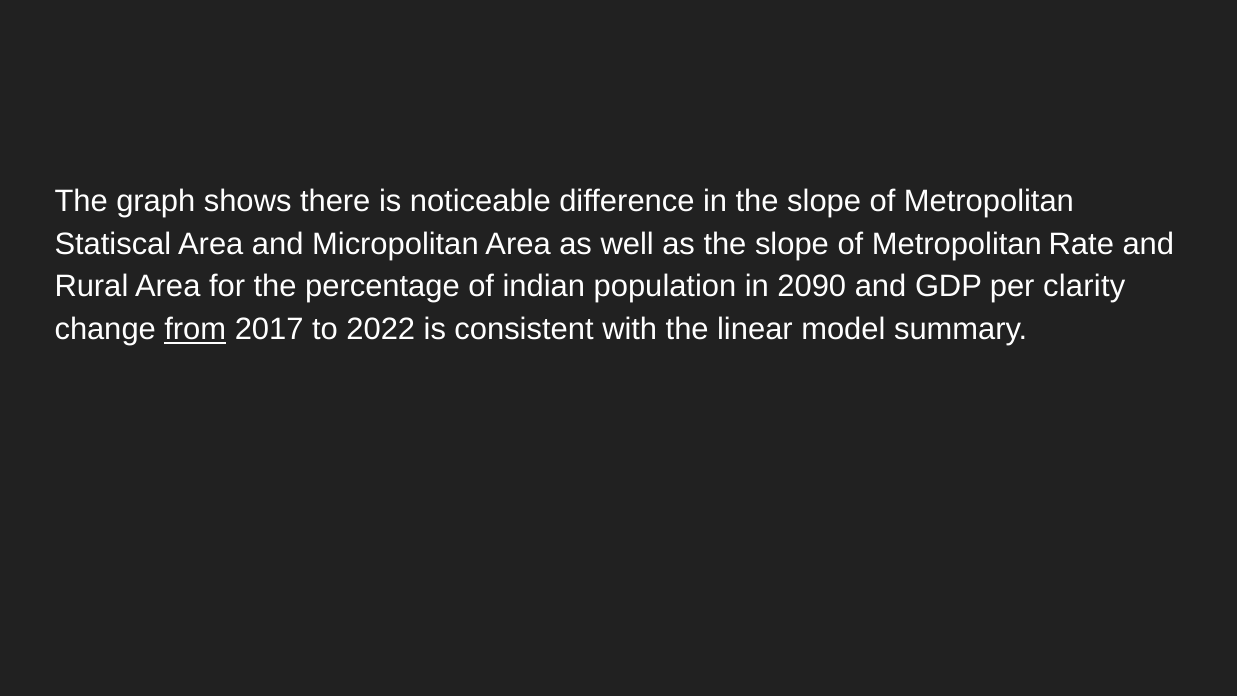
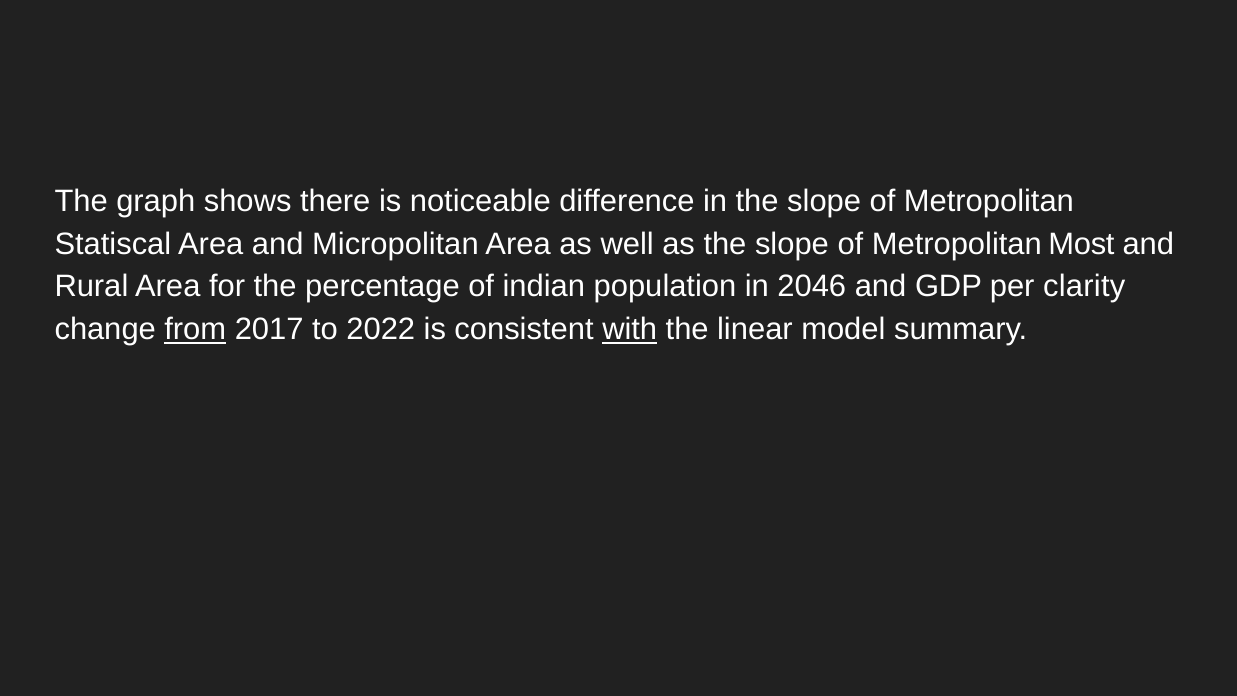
Rate: Rate -> Most
2090: 2090 -> 2046
with underline: none -> present
